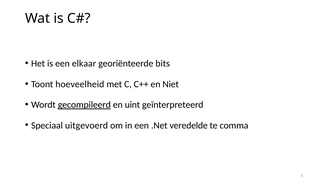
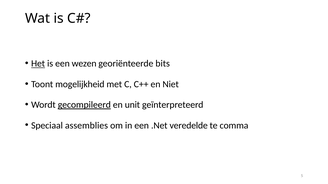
Het underline: none -> present
elkaar: elkaar -> wezen
hoeveelheid: hoeveelheid -> mogelijkheid
uint: uint -> unit
uitgevoerd: uitgevoerd -> assemblies
